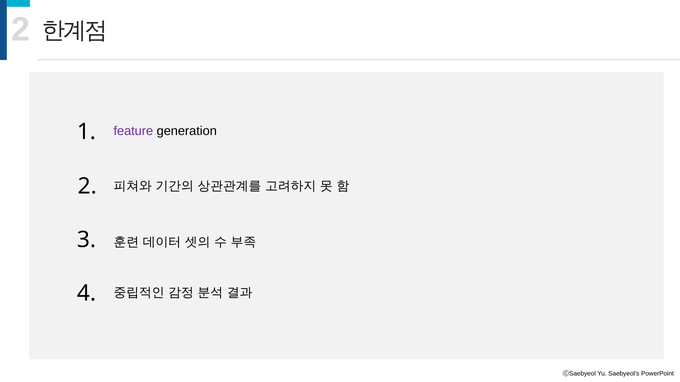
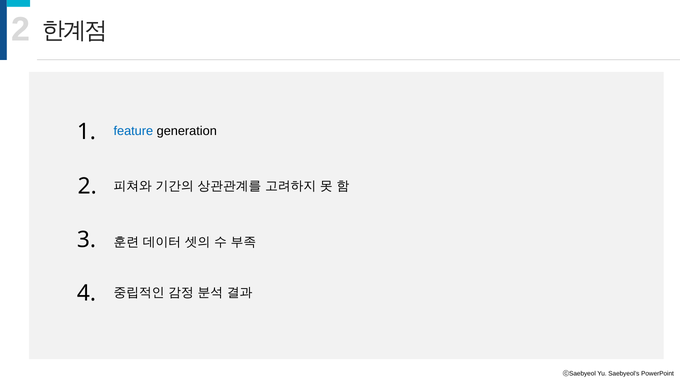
feature colour: purple -> blue
